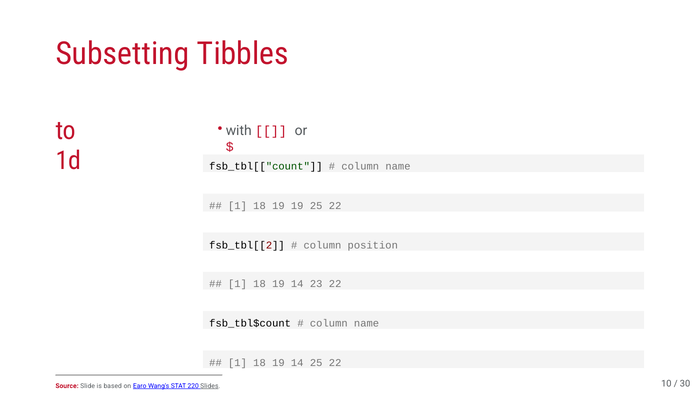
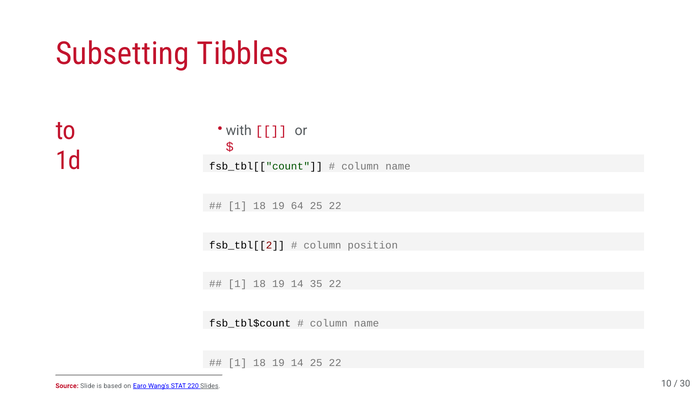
19 19: 19 -> 64
23: 23 -> 35
